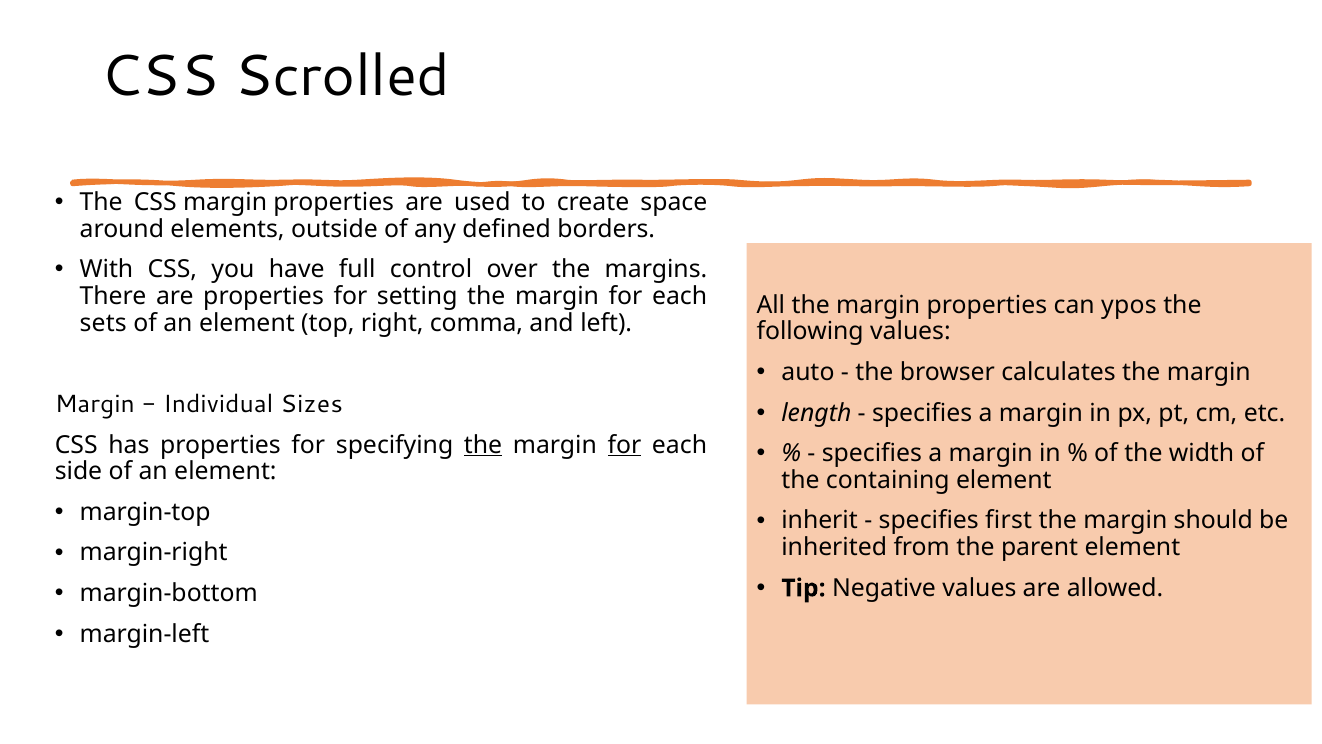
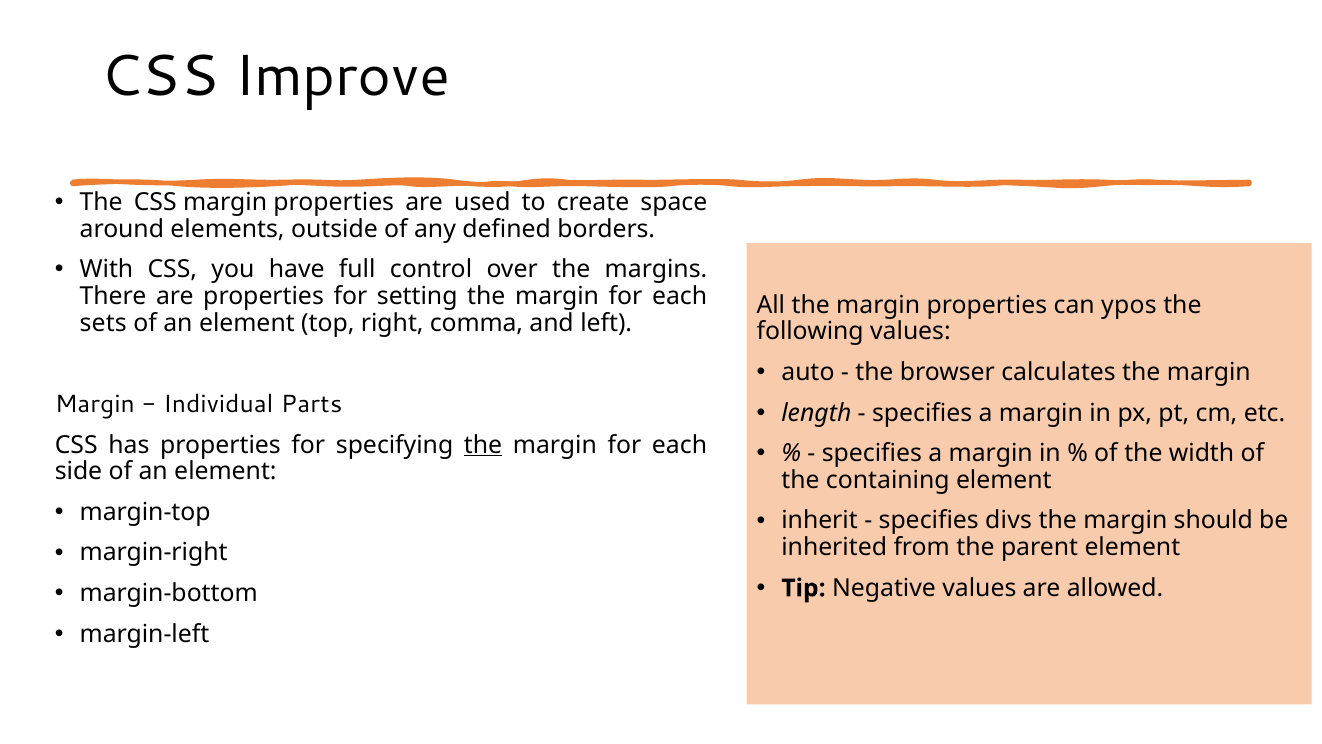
Scrolled: Scrolled -> Improve
Sizes: Sizes -> Parts
for at (624, 445) underline: present -> none
first: first -> divs
